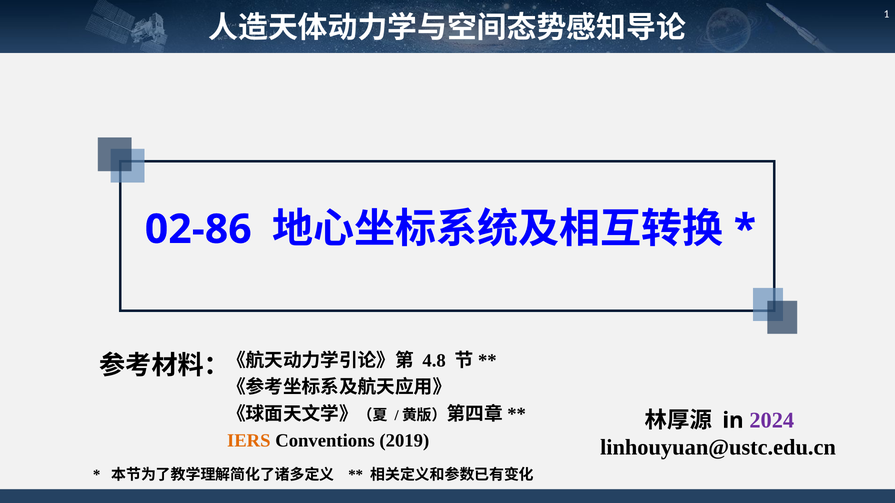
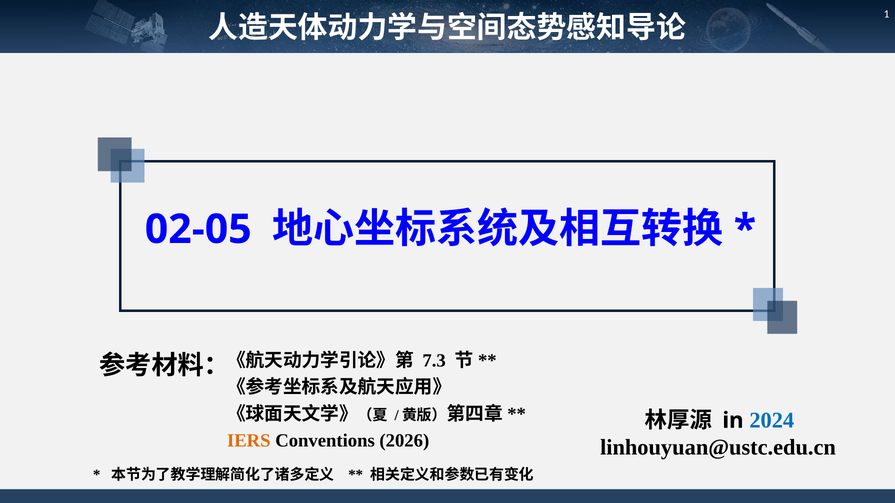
02-86: 02-86 -> 02-05
4.8: 4.8 -> 7.3
2024 colour: purple -> blue
2019: 2019 -> 2026
